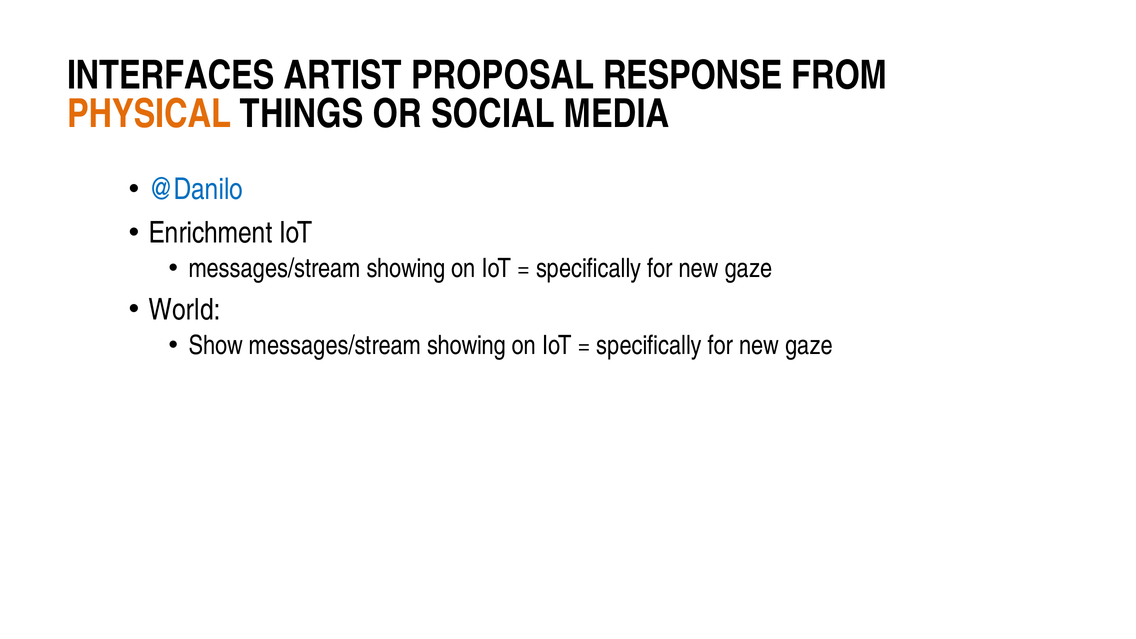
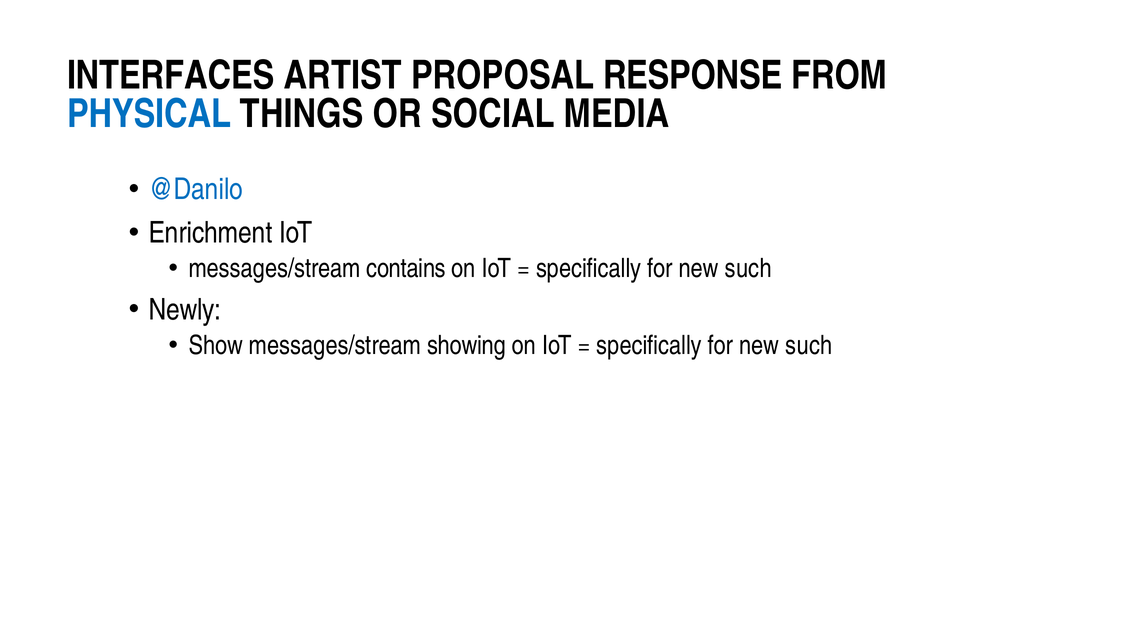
PHYSICAL colour: orange -> blue
showing at (406, 268): showing -> contains
gaze at (748, 268): gaze -> such
World: World -> Newly
gaze at (809, 345): gaze -> such
